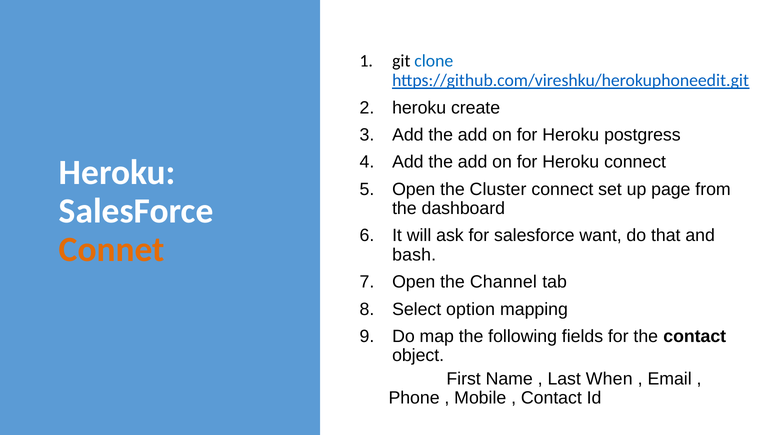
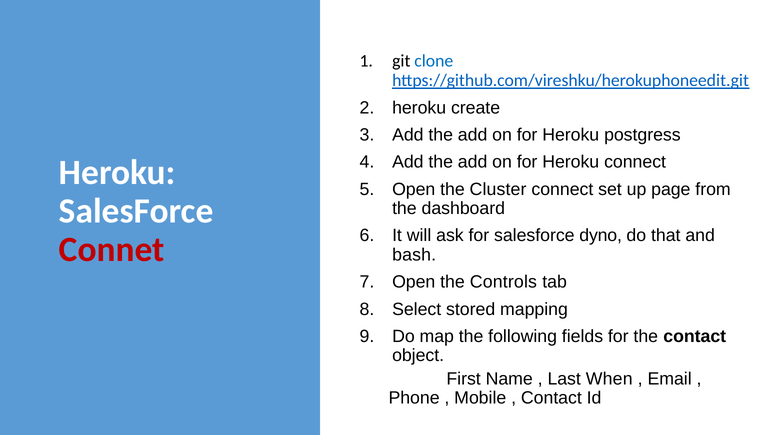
want: want -> dyno
Connet colour: orange -> red
Channel: Channel -> Controls
option: option -> stored
